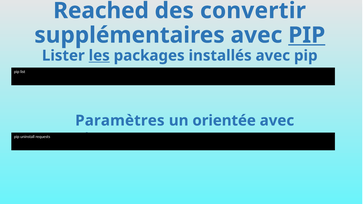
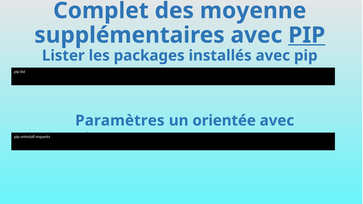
Reached: Reached -> Complet
convertir: convertir -> moyenne
les underline: present -> none
